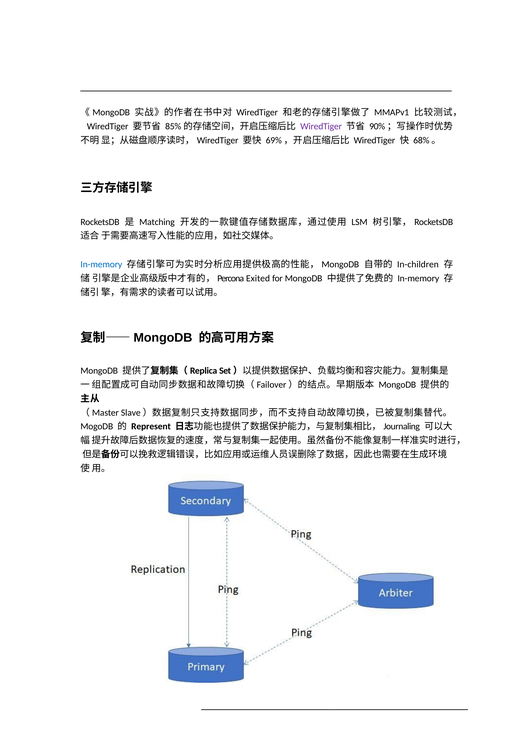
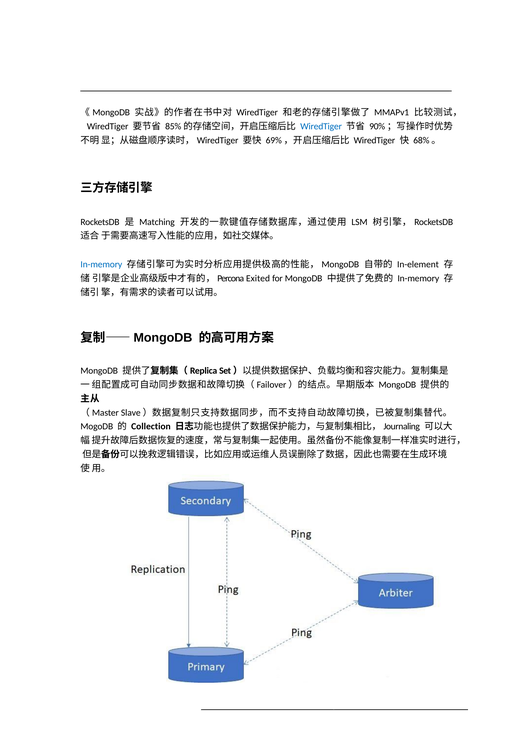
WiredTiger at (321, 126) colour: purple -> blue
In-children: In-children -> In-element
Represent: Represent -> Collection
